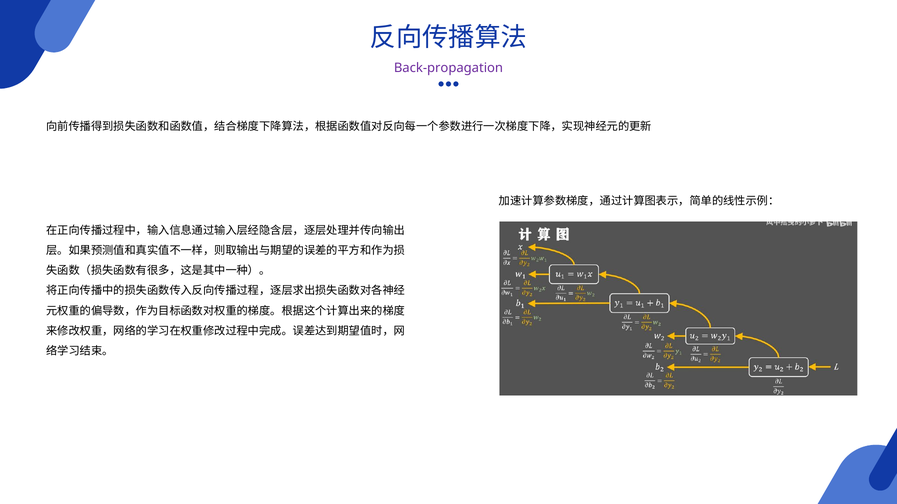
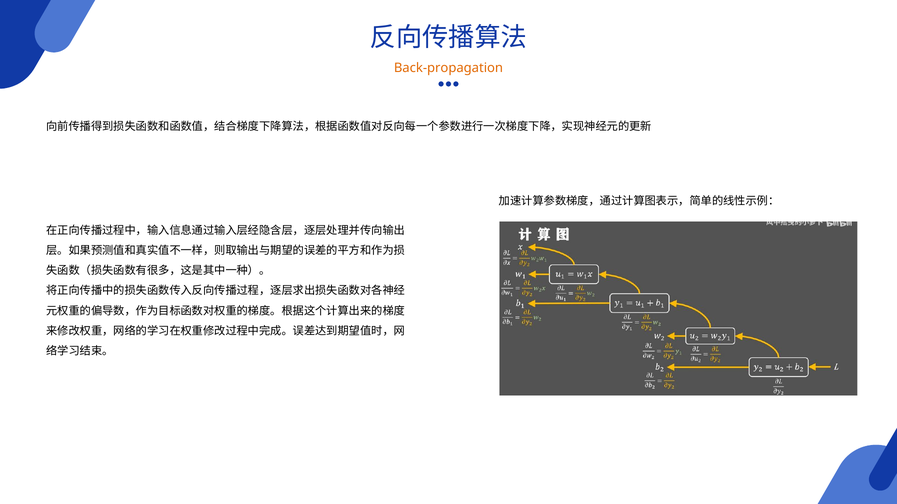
Back-propagation colour: purple -> orange
